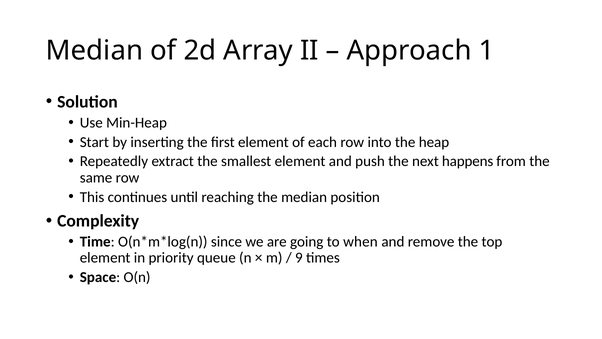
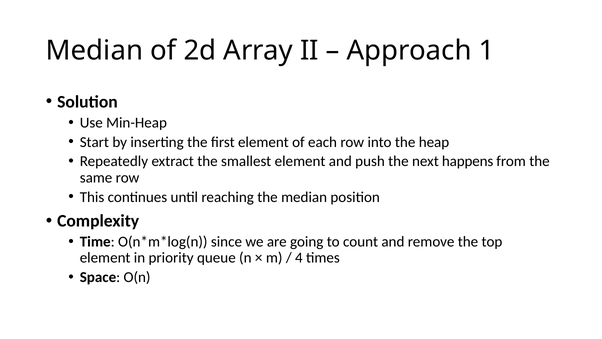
when: when -> count
9: 9 -> 4
